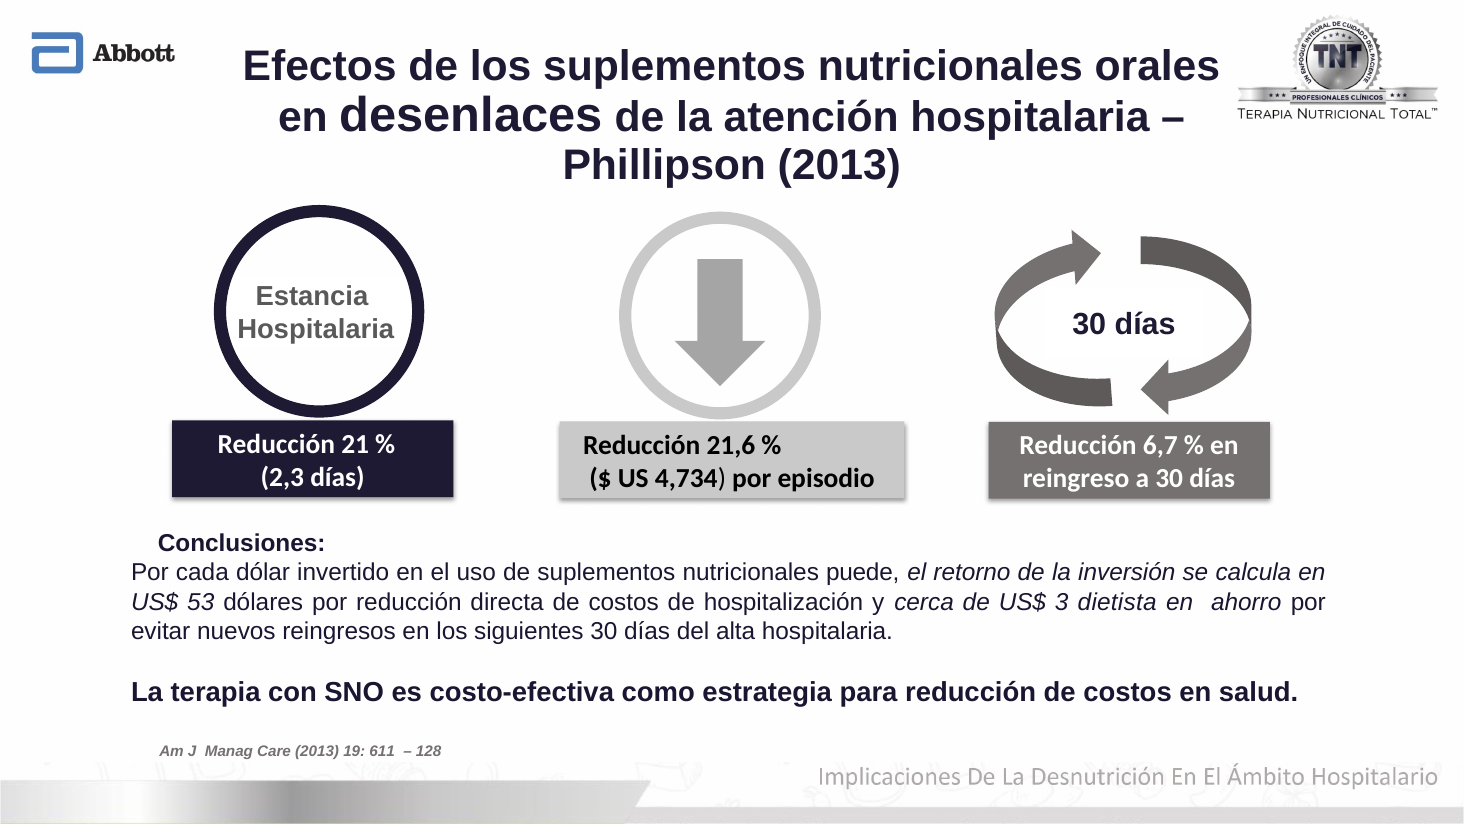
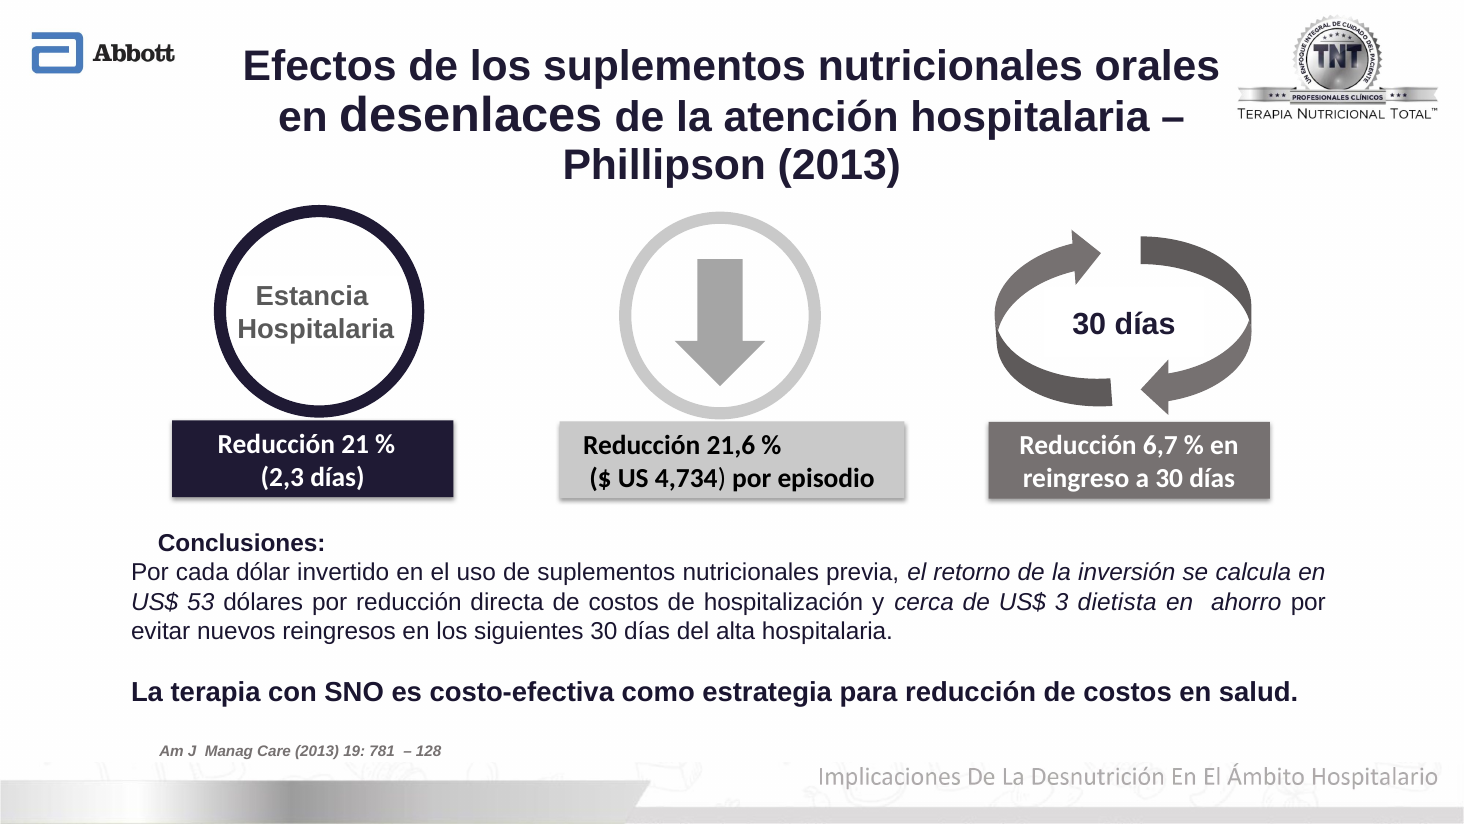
puede: puede -> previa
611: 611 -> 781
